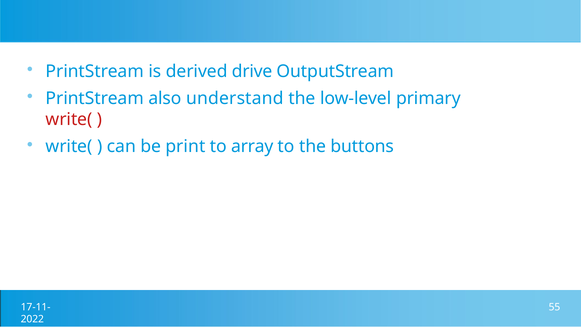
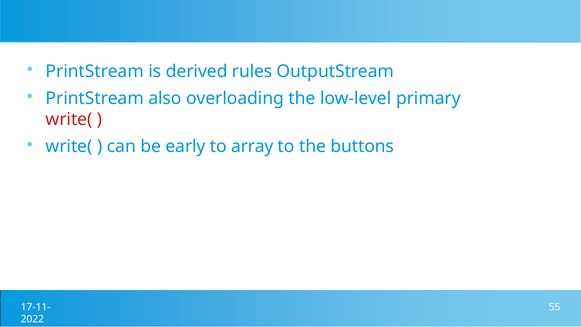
drive: drive -> rules
understand: understand -> overloading
print: print -> early
